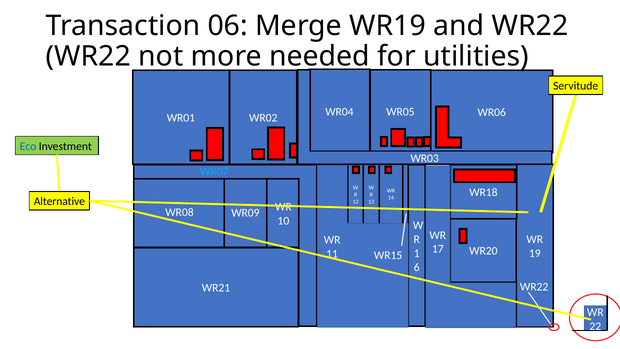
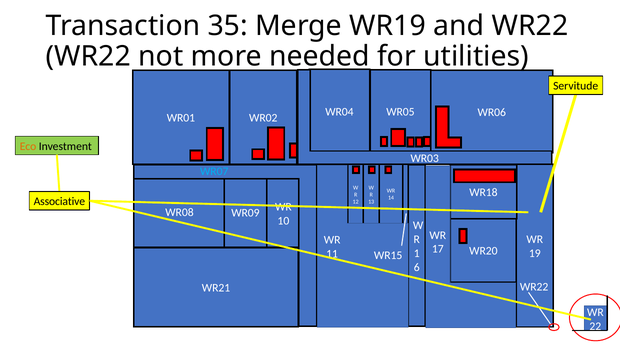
06: 06 -> 35
Eco colour: blue -> orange
Alternative: Alternative -> Associative
